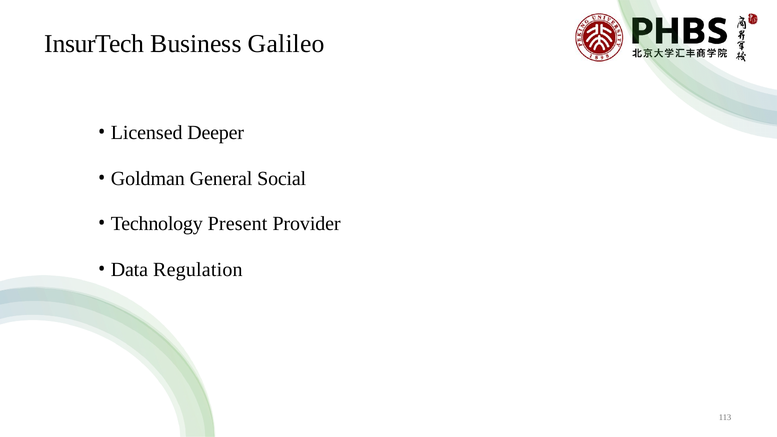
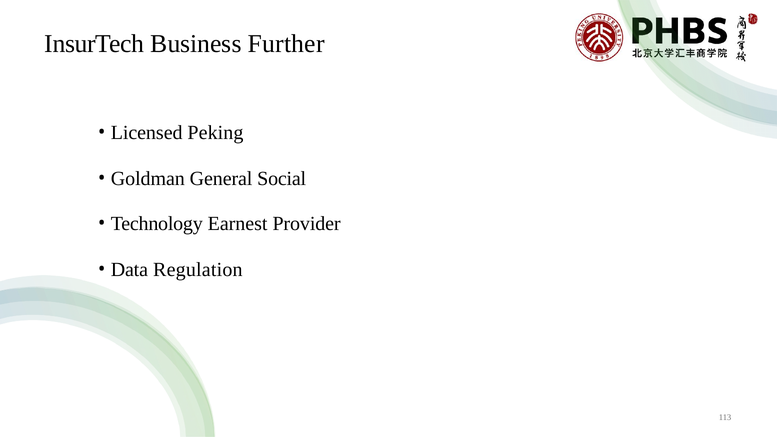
Galileo: Galileo -> Further
Deeper: Deeper -> Peking
Present: Present -> Earnest
